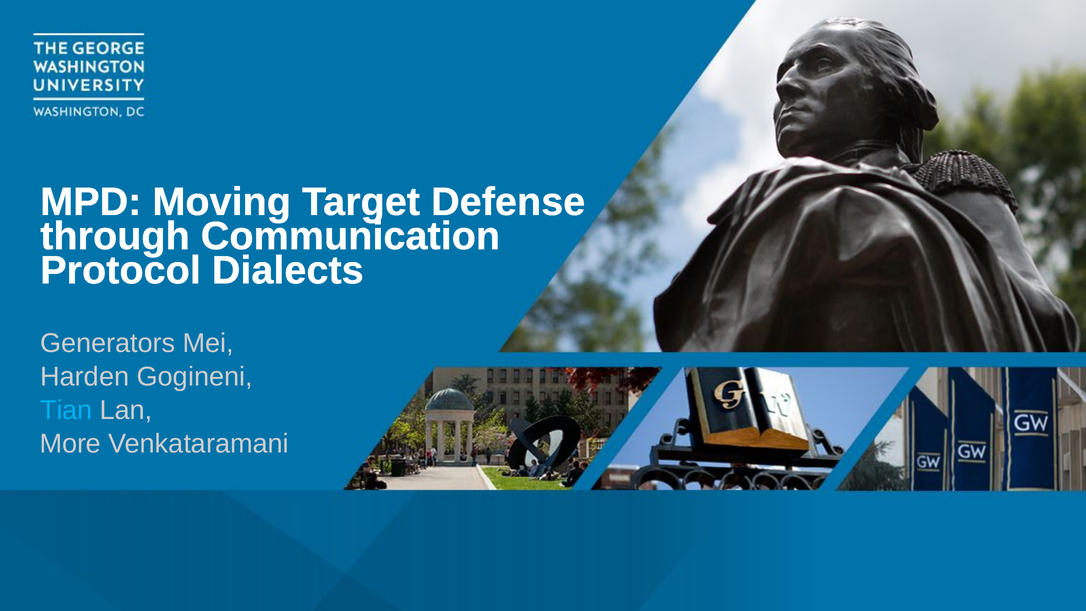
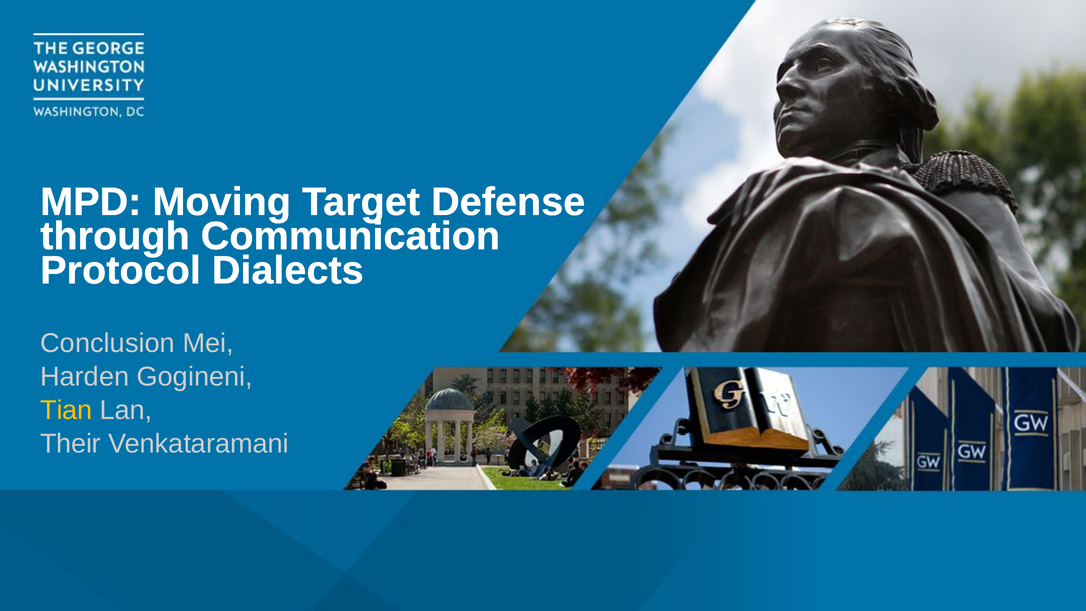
Generators: Generators -> Conclusion
Tian colour: light blue -> yellow
More: More -> Their
